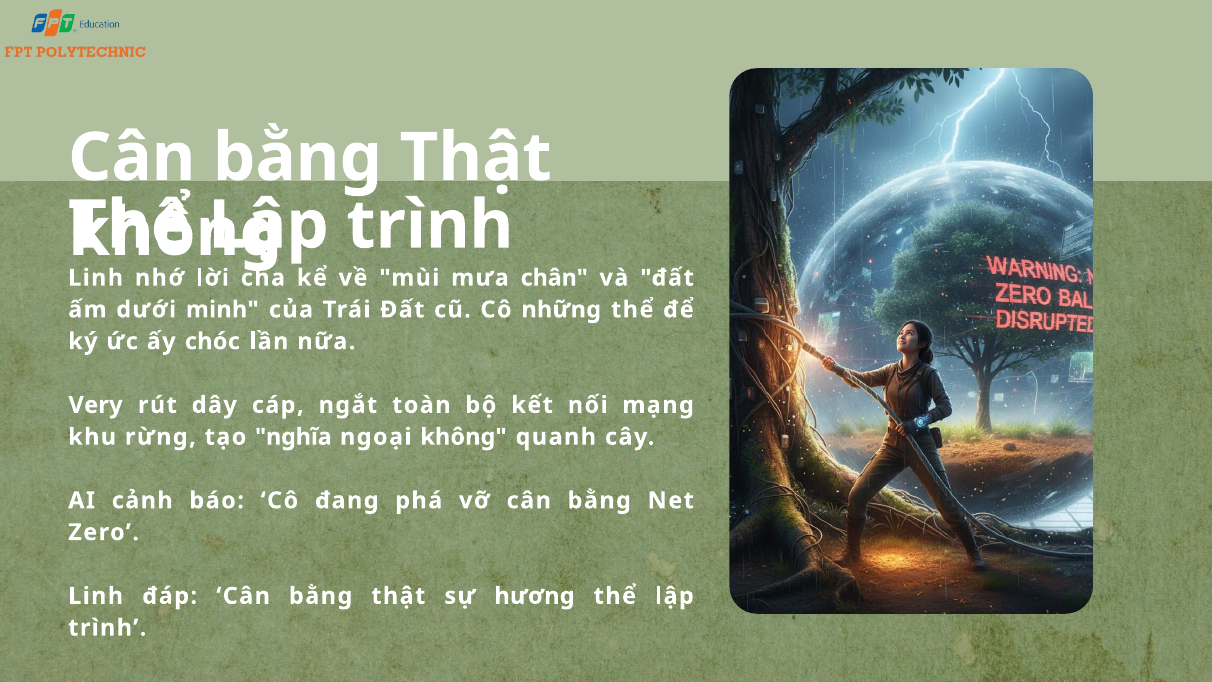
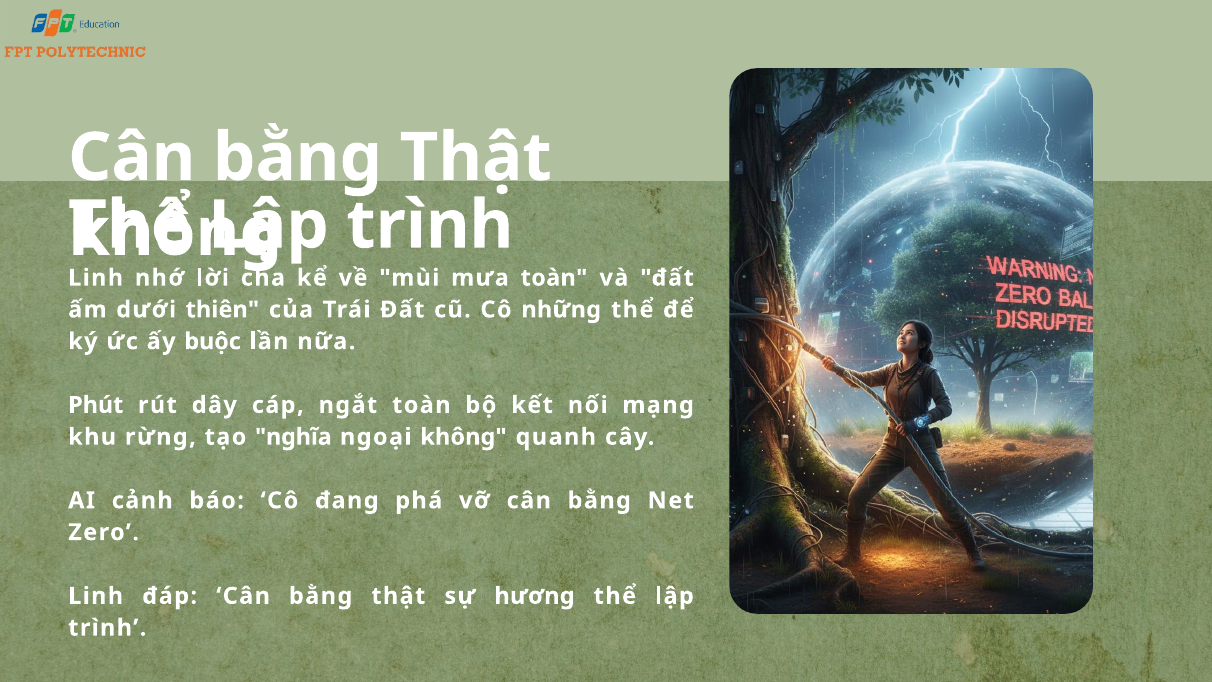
mưa chân: chân -> toàn
minh: minh -> thiên
chóc: chóc -> buộc
Very: Very -> Phút
